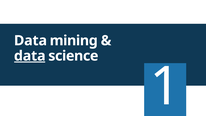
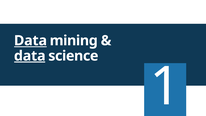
Data at (30, 41) underline: none -> present
